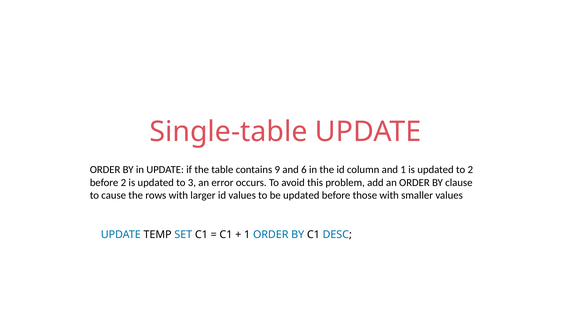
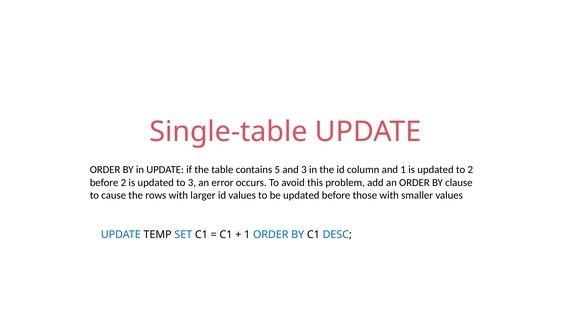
9: 9 -> 5
and 6: 6 -> 3
